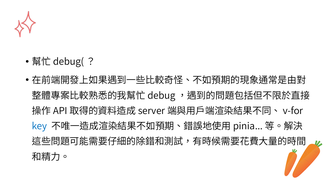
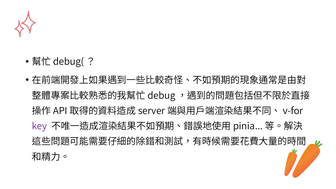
key colour: blue -> purple
